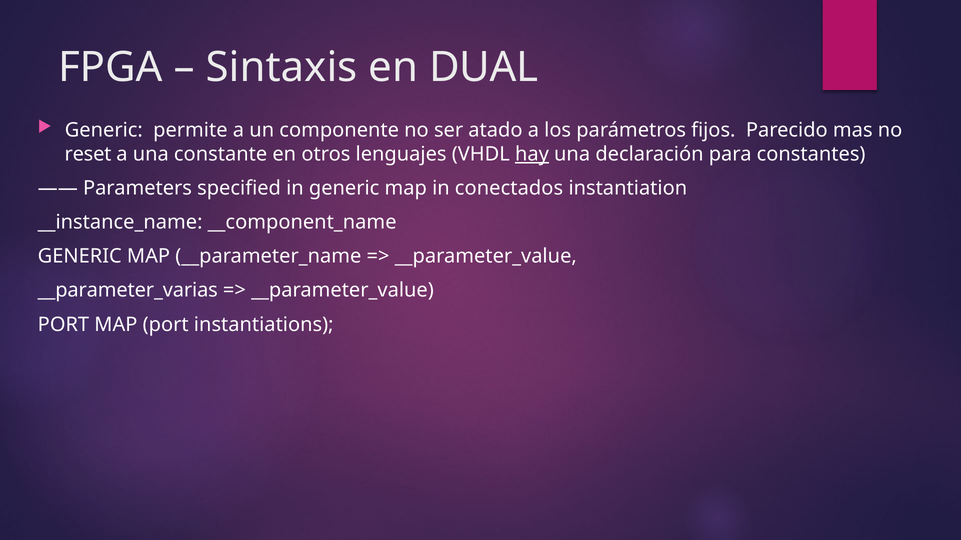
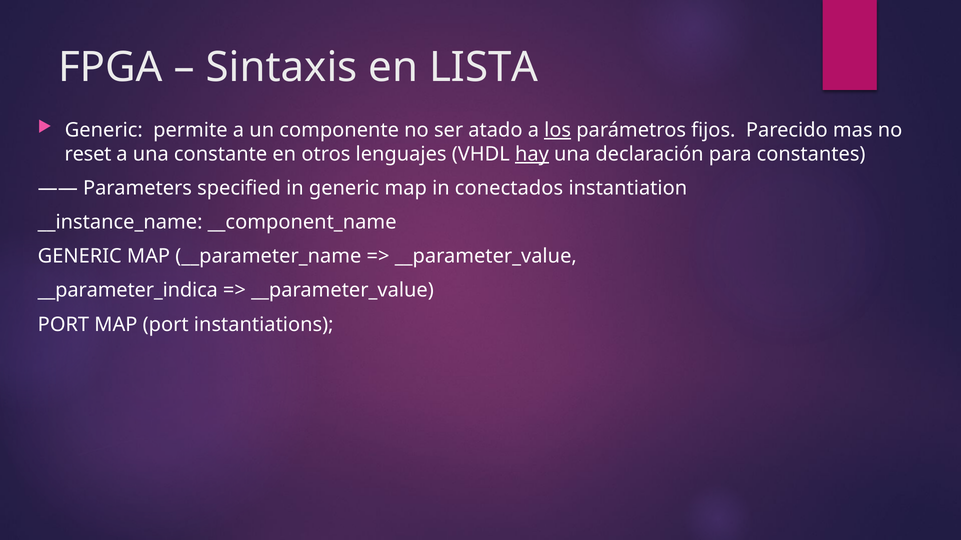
DUAL: DUAL -> LISTA
los underline: none -> present
__parameter_varias: __parameter_varias -> __parameter_indica
